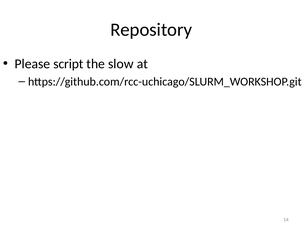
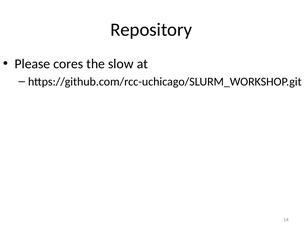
script: script -> cores
